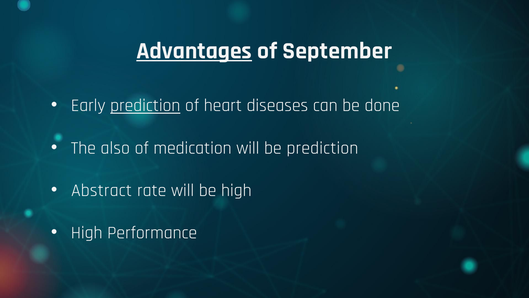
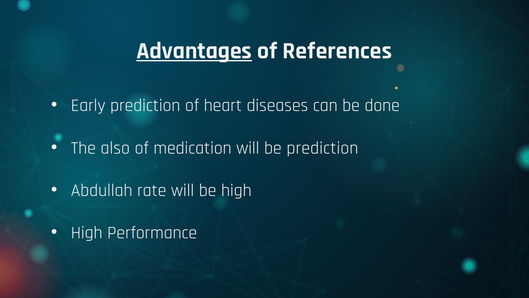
September: September -> References
prediction at (145, 105) underline: present -> none
Abstract: Abstract -> Abdullah
